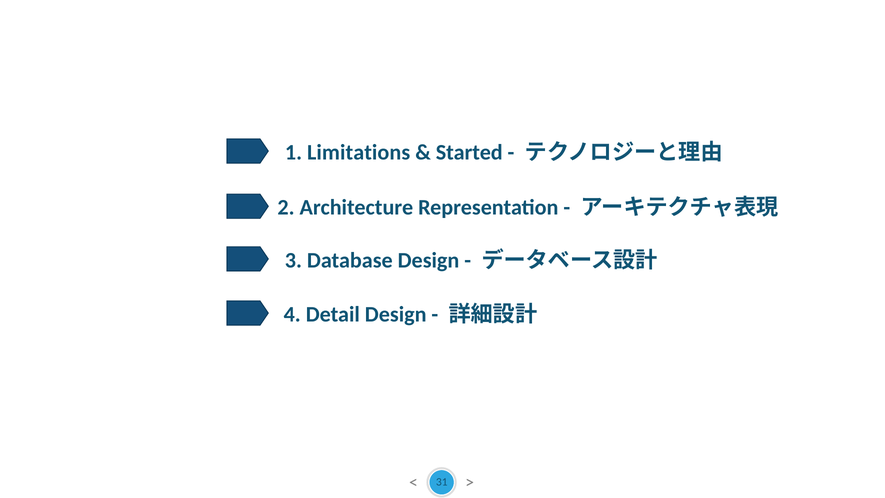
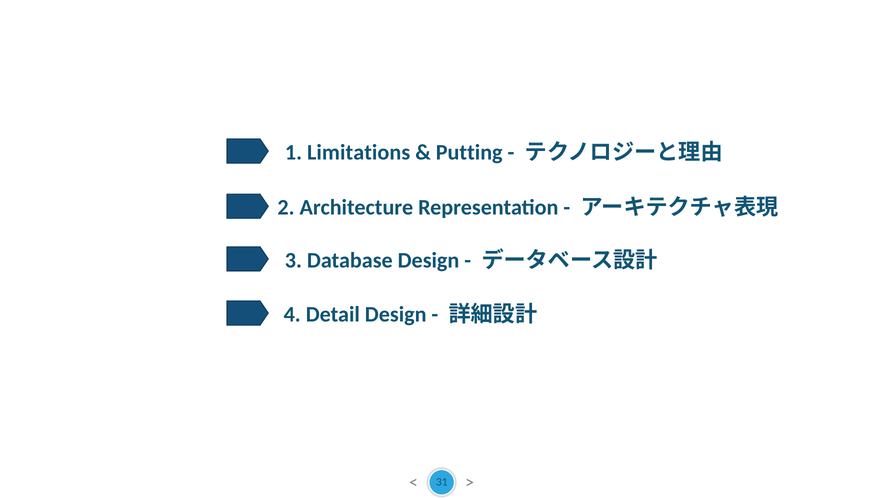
Started: Started -> Putting
